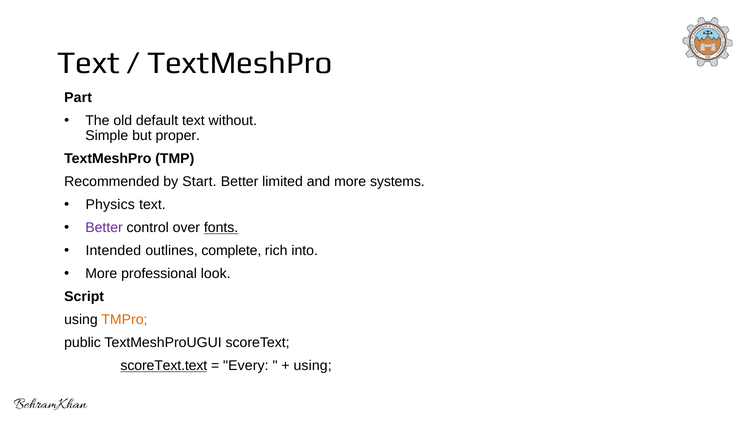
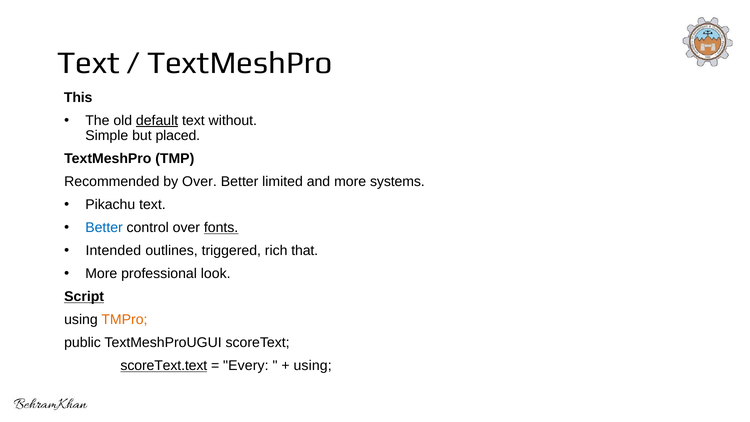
Part: Part -> This
default underline: none -> present
proper: proper -> placed
by Start: Start -> Over
Physics: Physics -> Pikachu
Better at (104, 228) colour: purple -> blue
complete: complete -> triggered
into: into -> that
Script underline: none -> present
